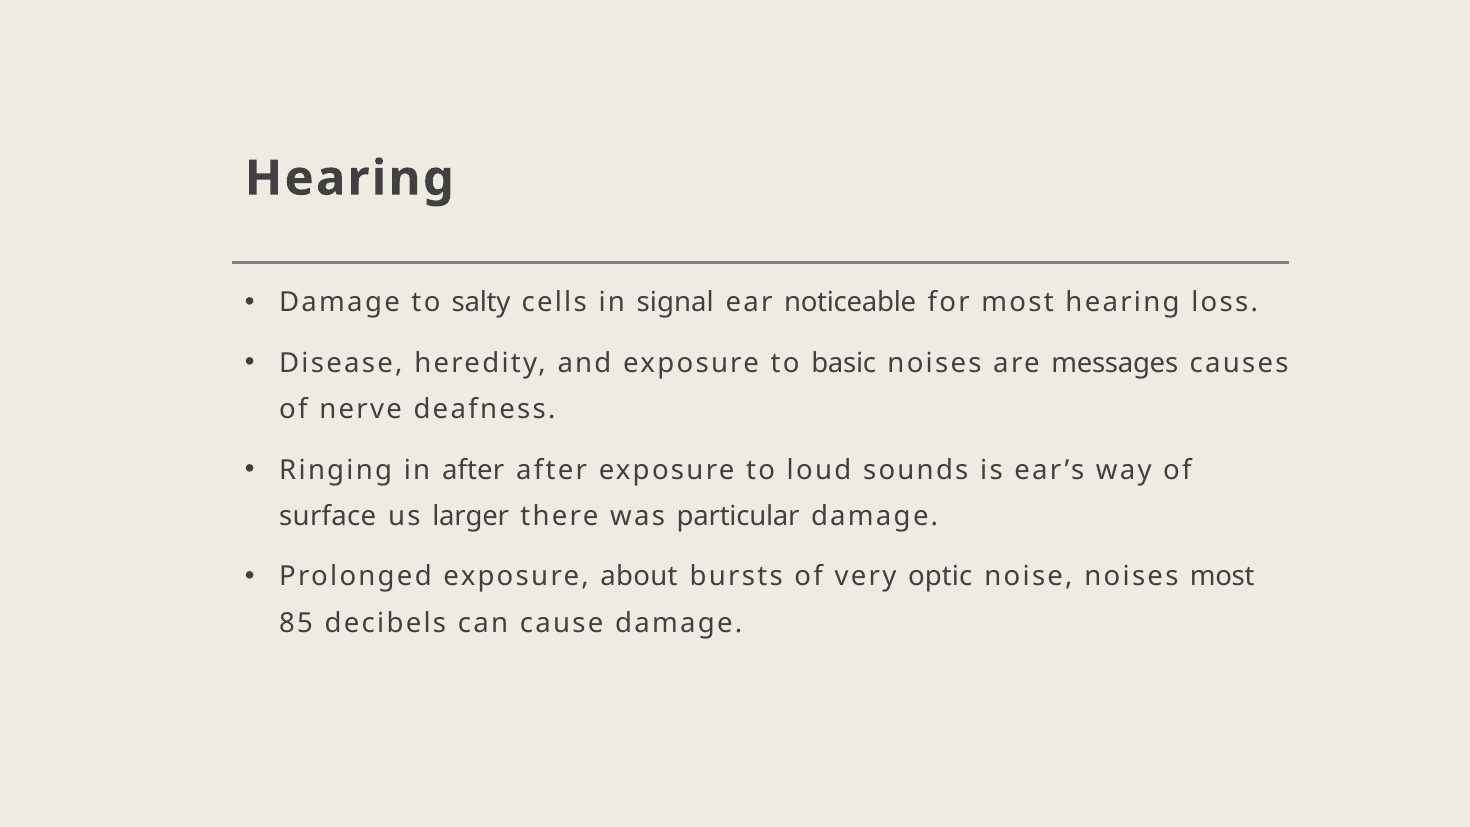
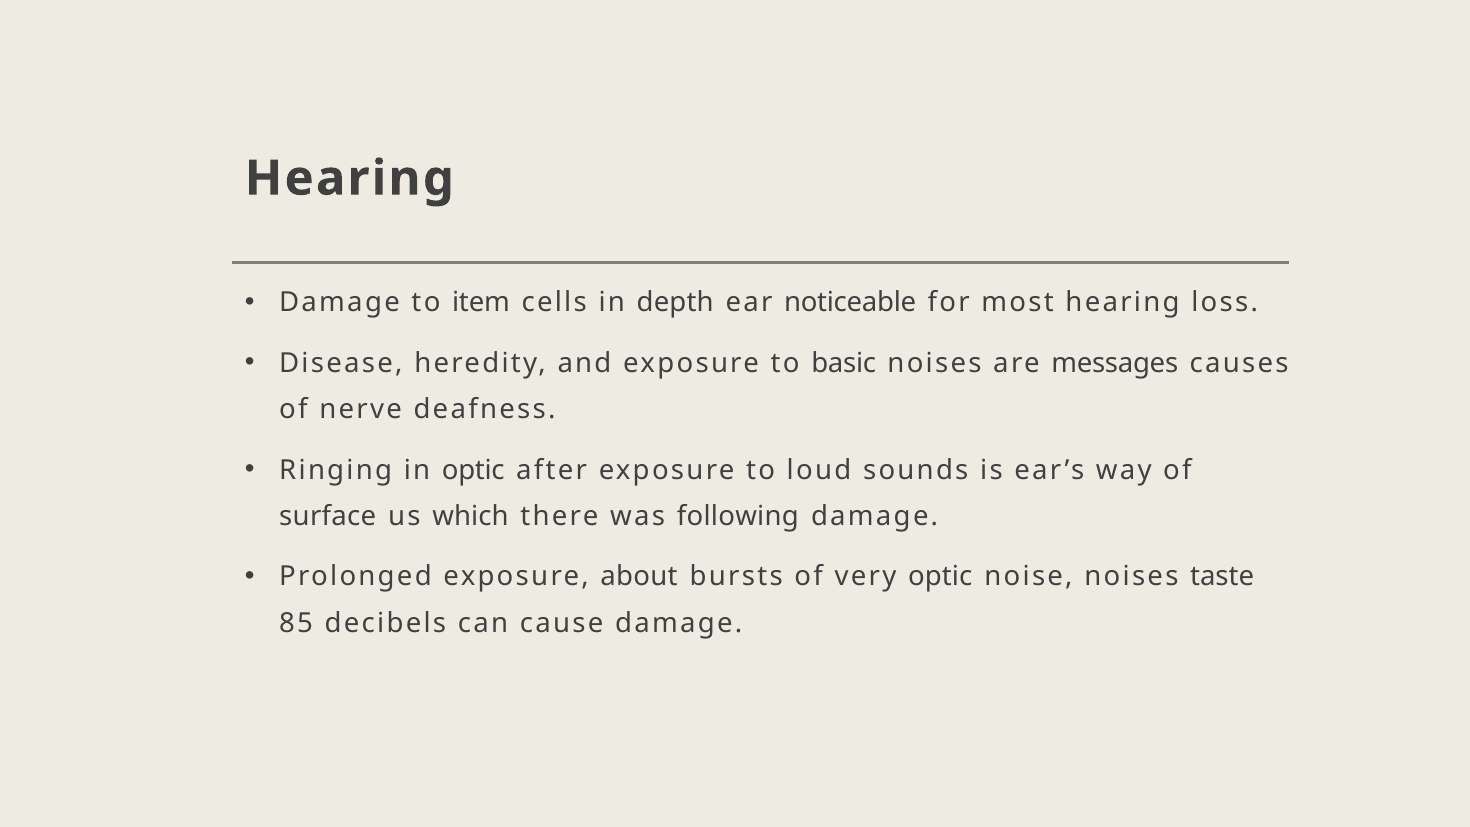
salty: salty -> item
signal: signal -> depth
in after: after -> optic
larger: larger -> which
particular: particular -> following
noises most: most -> taste
